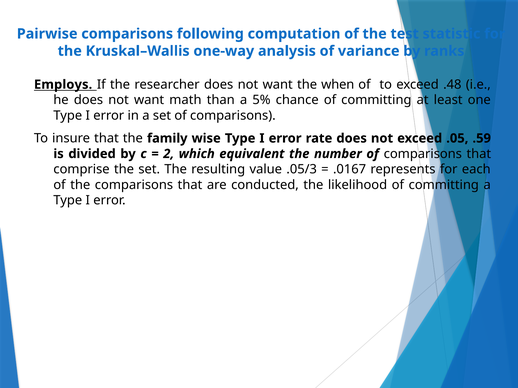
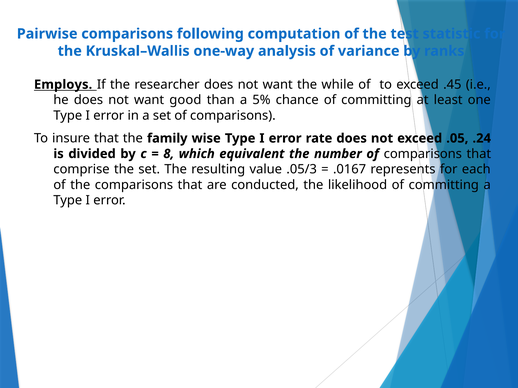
when: when -> while
.48: .48 -> .45
math: math -> good
.59: .59 -> .24
2: 2 -> 8
